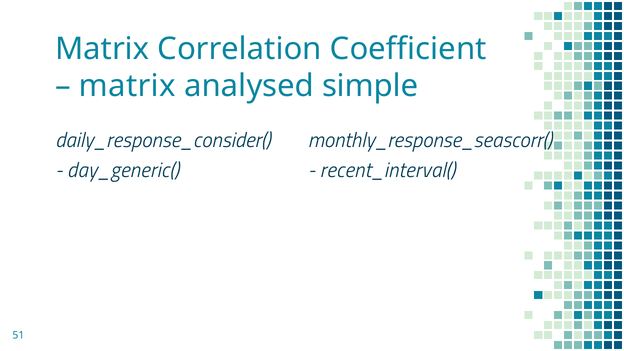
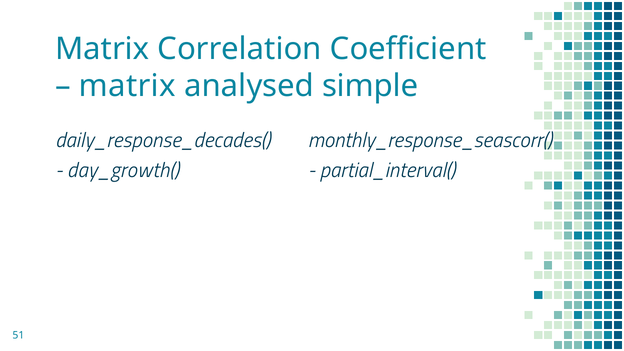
daily_response_consider(: daily_response_consider( -> daily_response_decades(
day_generic(: day_generic( -> day_growth(
recent_interval(: recent_interval( -> partial_interval(
